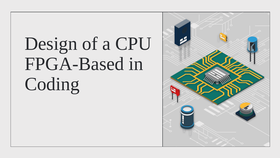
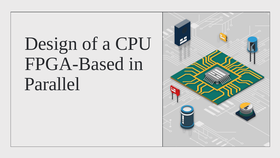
Coding: Coding -> Parallel
